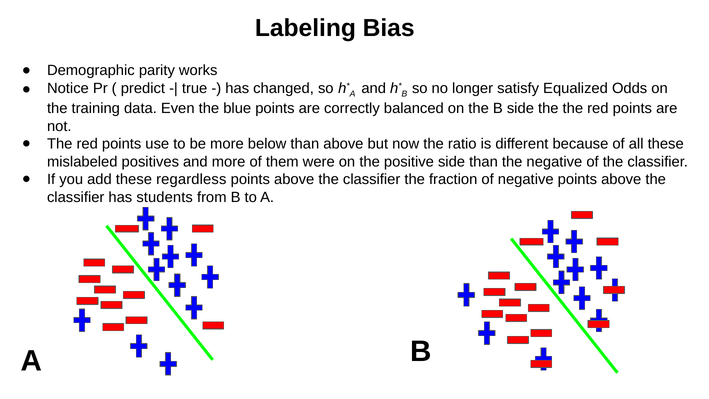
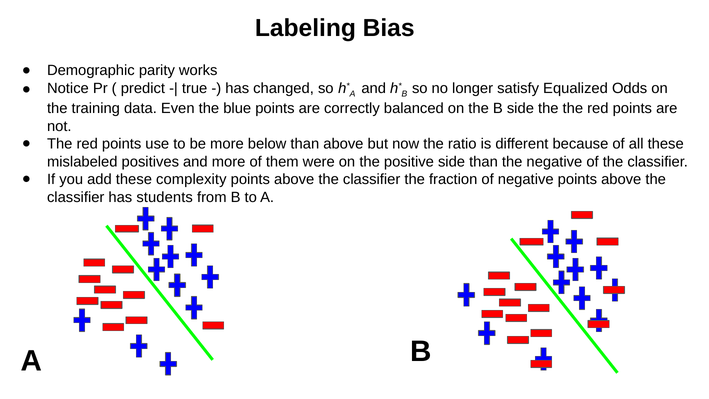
regardless: regardless -> complexity
